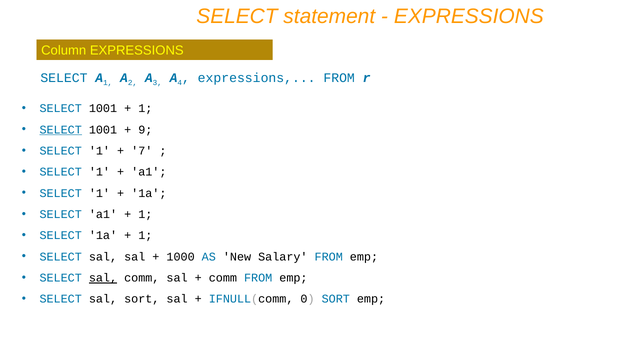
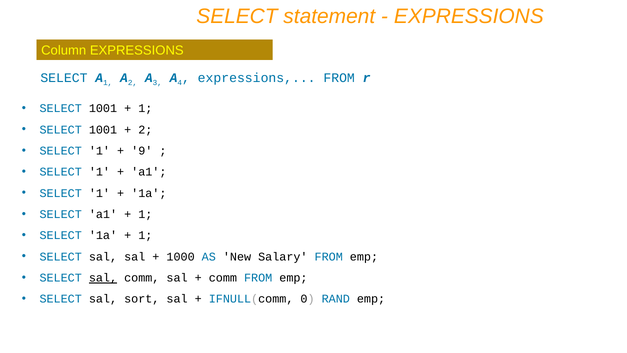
SELECT at (61, 130) underline: present -> none
9 at (145, 130): 9 -> 2
7: 7 -> 9
0 SORT: SORT -> RAND
